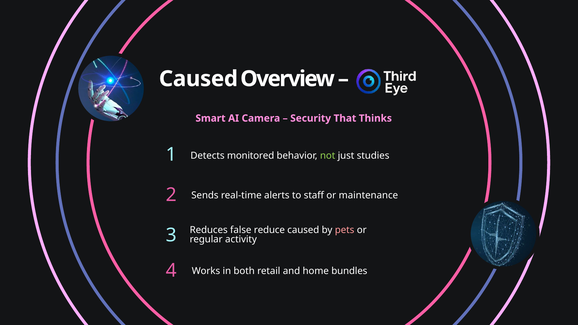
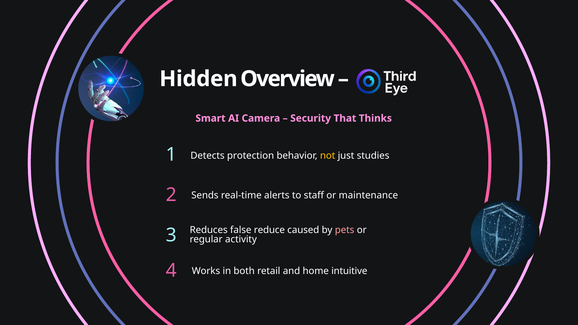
Caused at (198, 79): Caused -> Hidden
monitored: monitored -> protection
not colour: light green -> yellow
bundles: bundles -> intuitive
